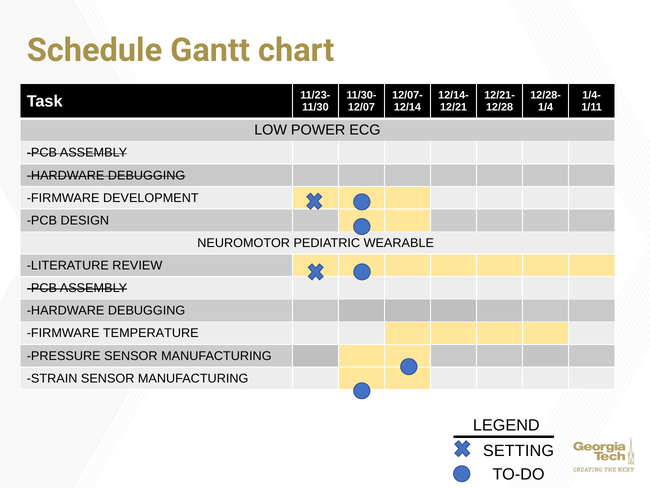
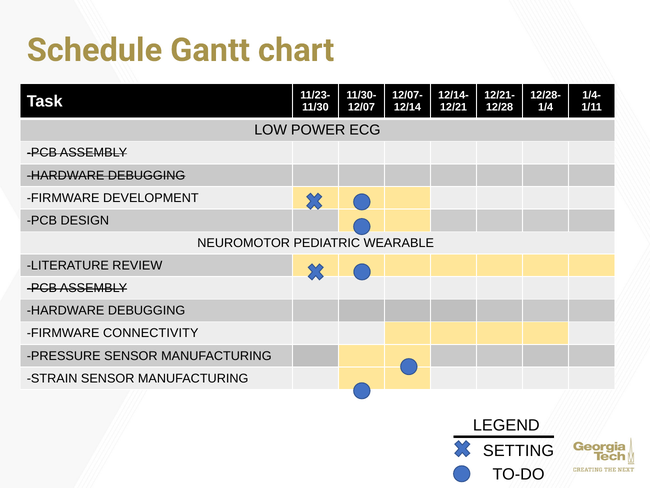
TEMPERATURE: TEMPERATURE -> CONNECTIVITY
